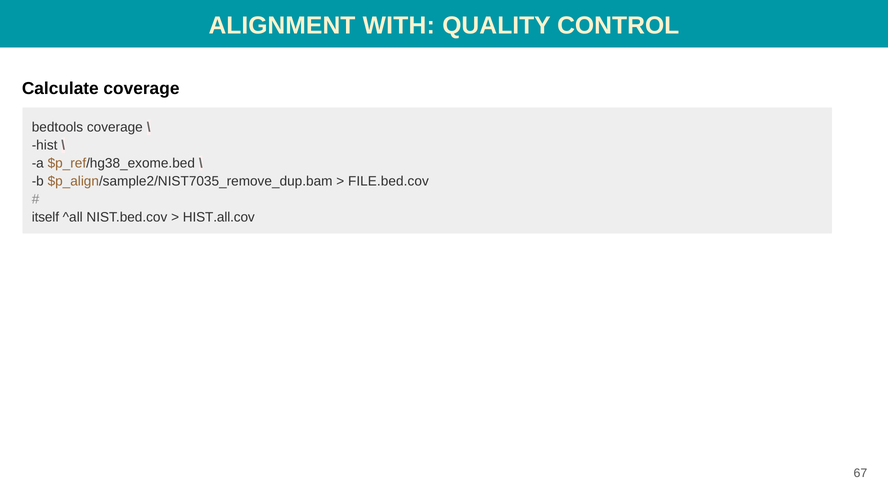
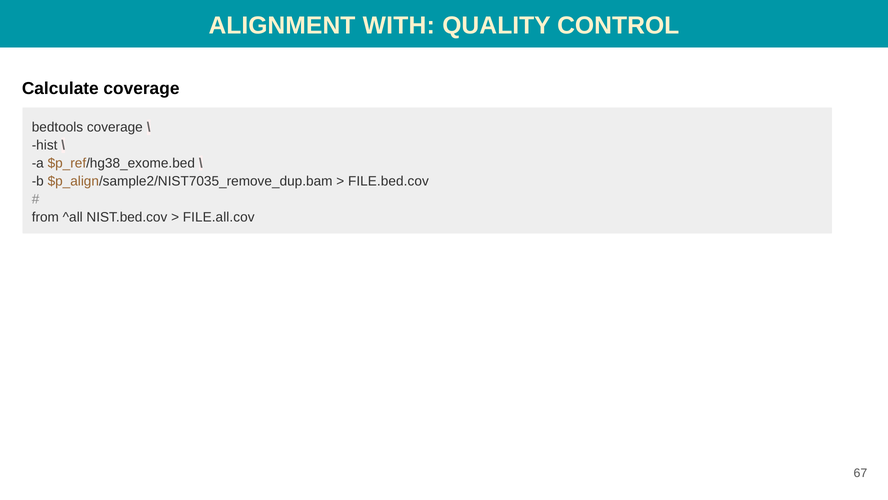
itself: itself -> from
HIST.all.cov: HIST.all.cov -> FILE.all.cov
